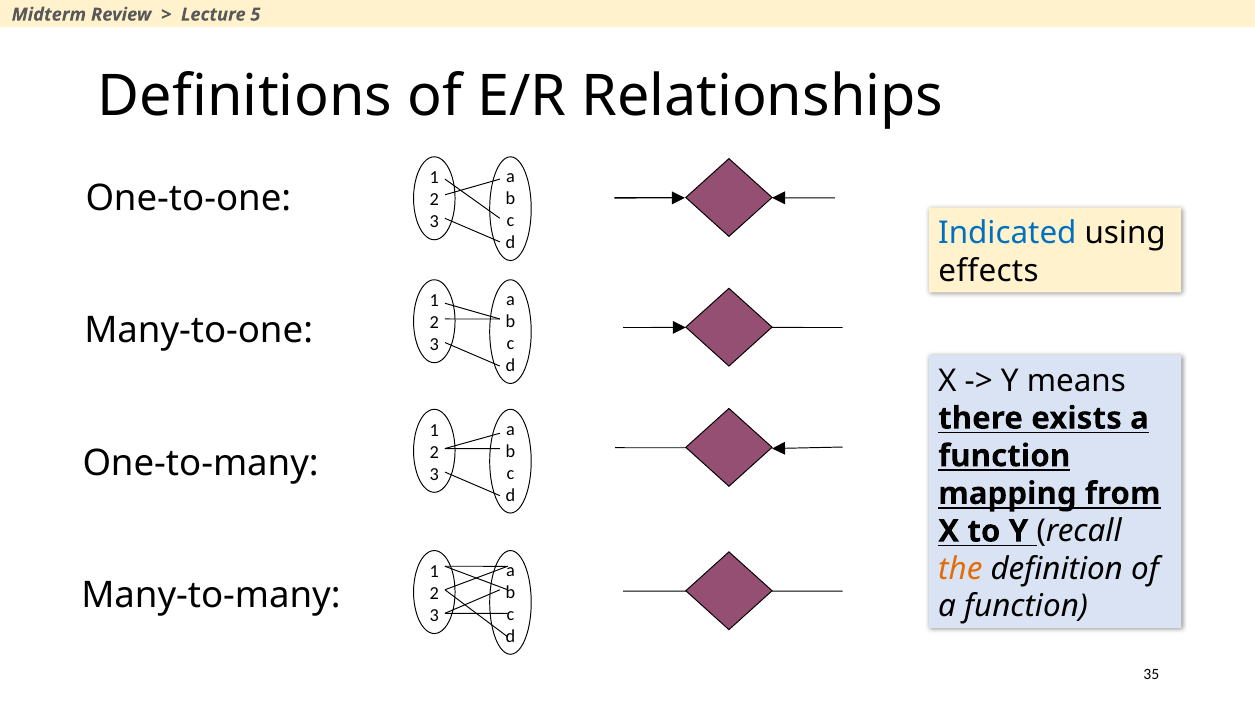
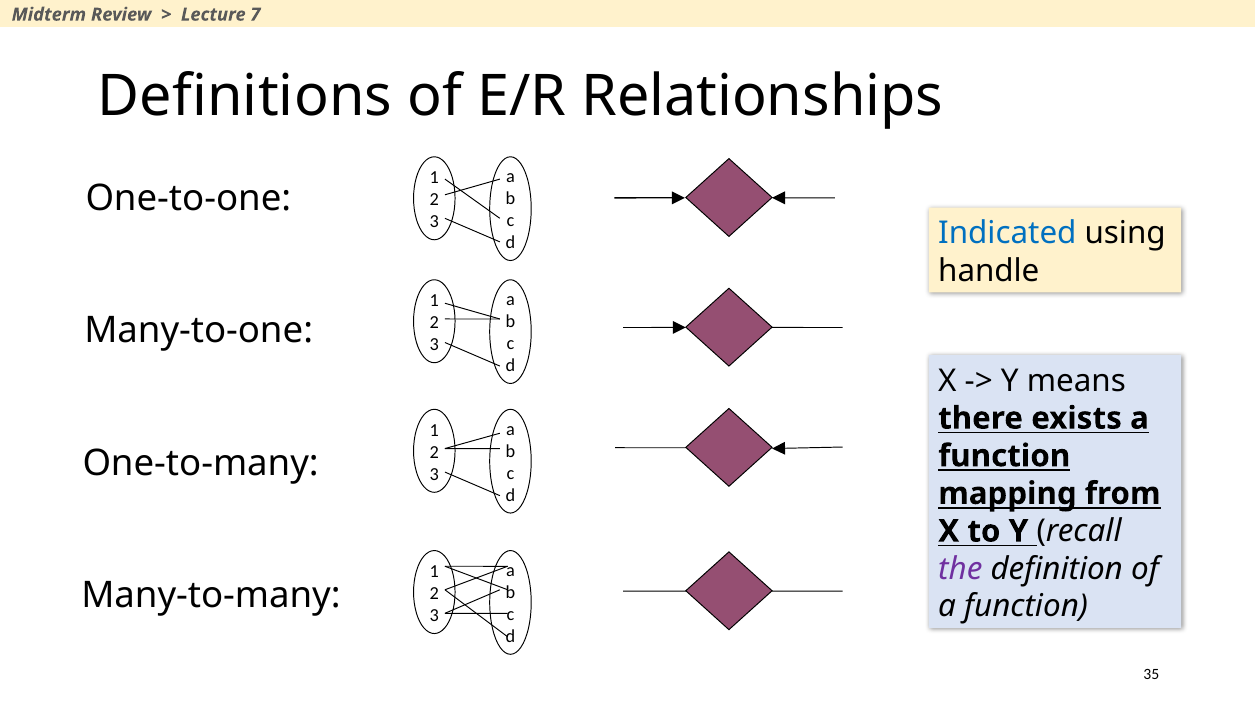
5: 5 -> 7
effects: effects -> handle
the colour: orange -> purple
